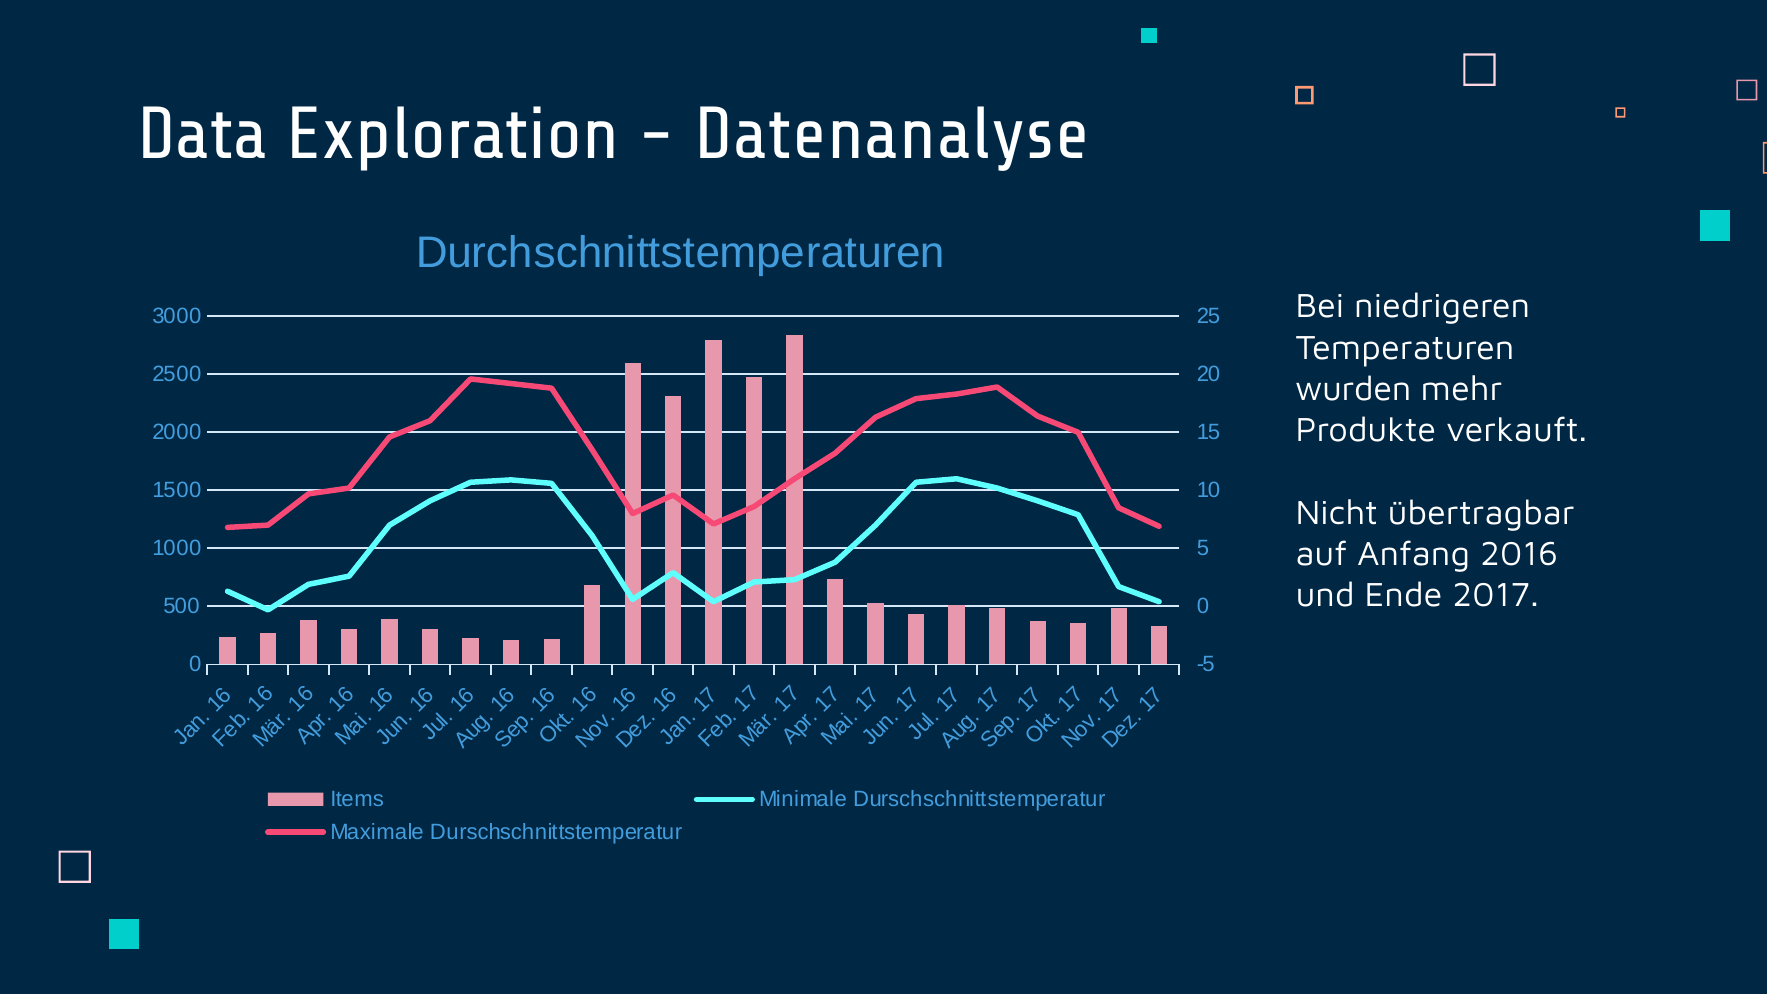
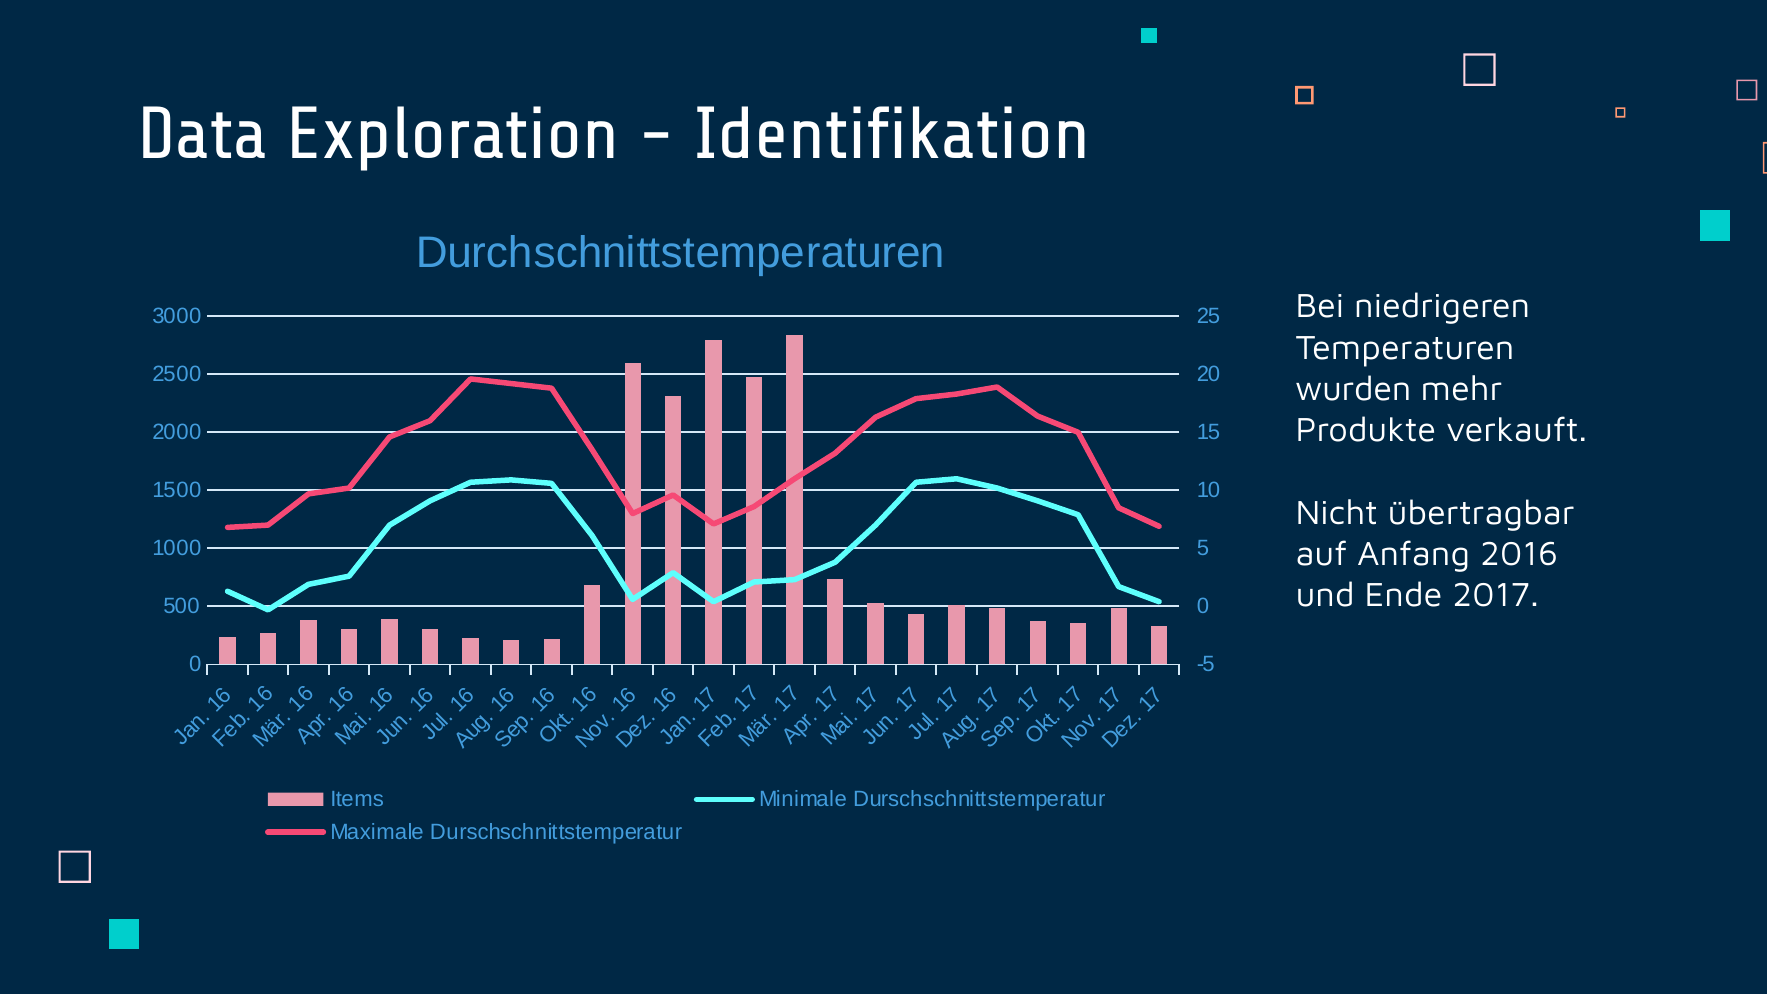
Datenanalyse: Datenanalyse -> Identifikation
